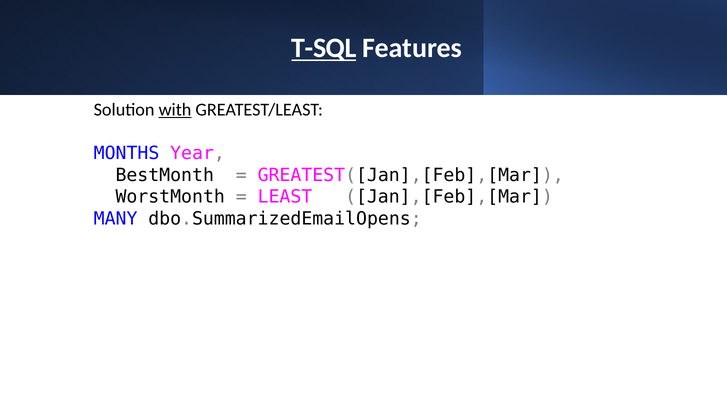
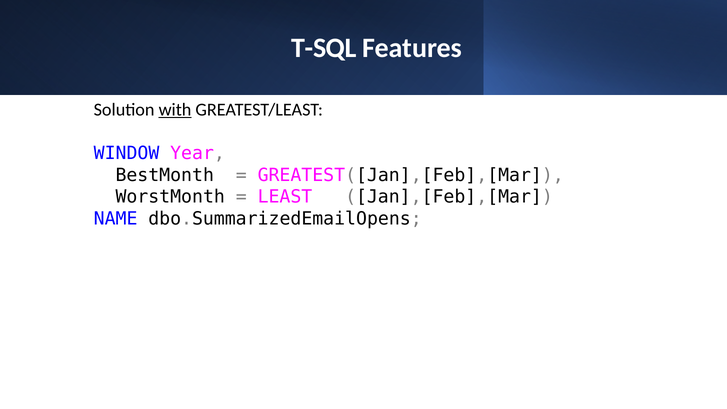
T-SQL underline: present -> none
MONTHS: MONTHS -> WINDOW
MANY: MANY -> NAME
